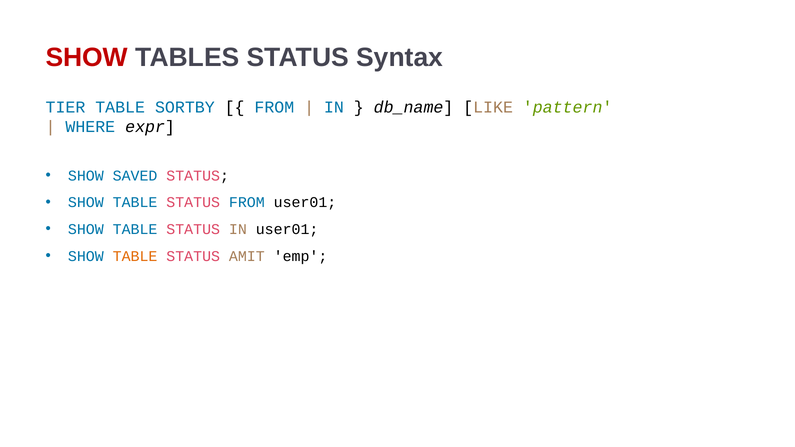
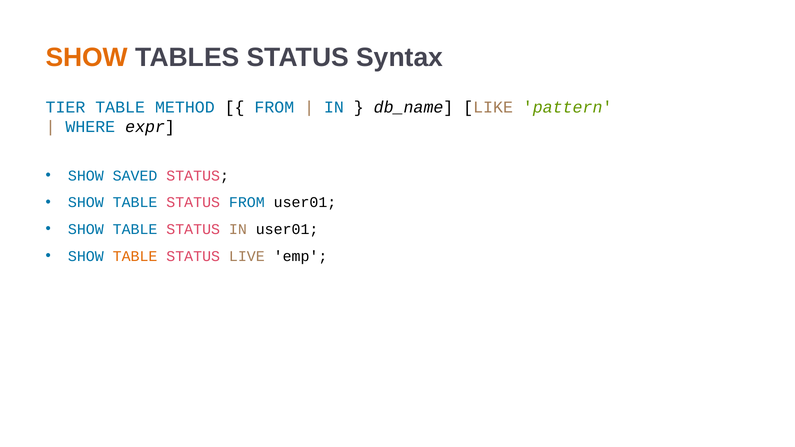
SHOW at (87, 58) colour: red -> orange
SORTBY: SORTBY -> METHOD
AMIT: AMIT -> LIVE
